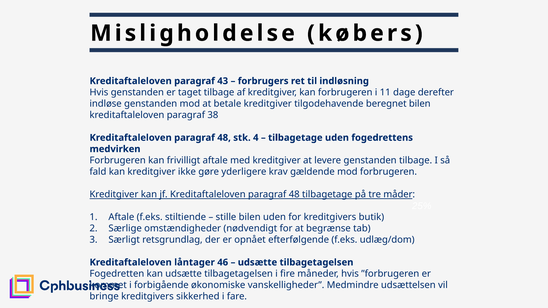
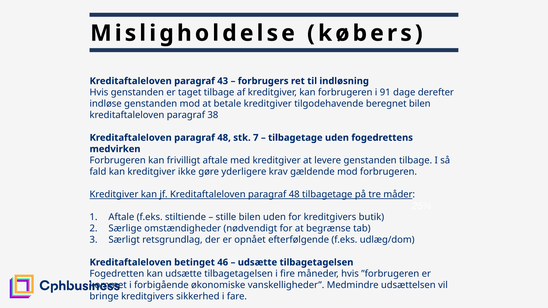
11: 11 -> 91
4: 4 -> 7
låntager: låntager -> betinget
